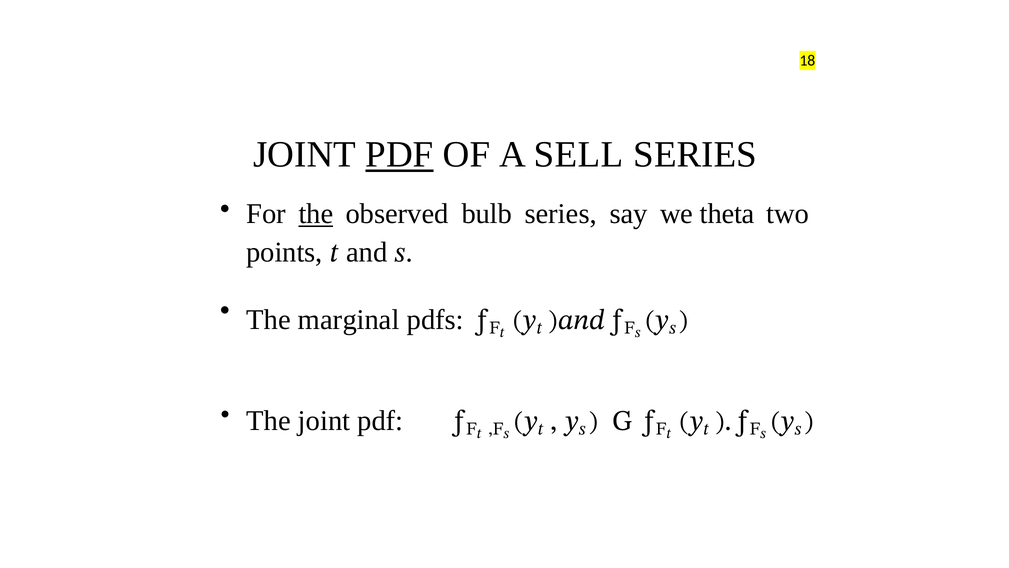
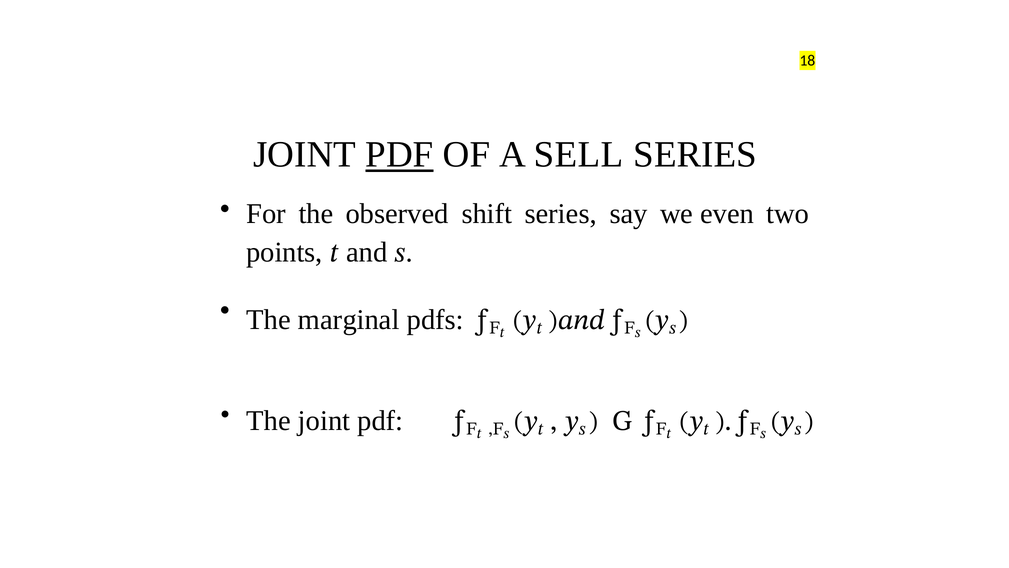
the at (316, 214) underline: present -> none
bulb: bulb -> shift
theta: theta -> even
